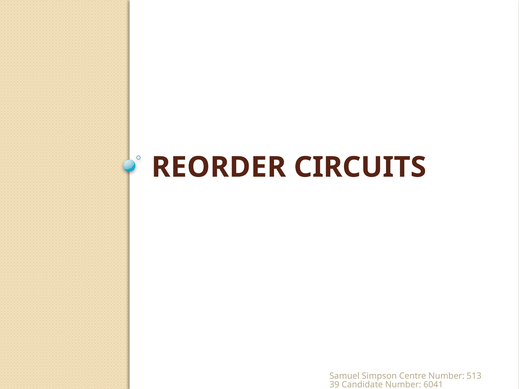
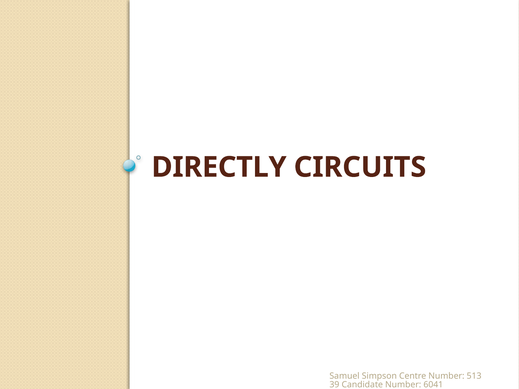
REORDER: REORDER -> DIRECTLY
